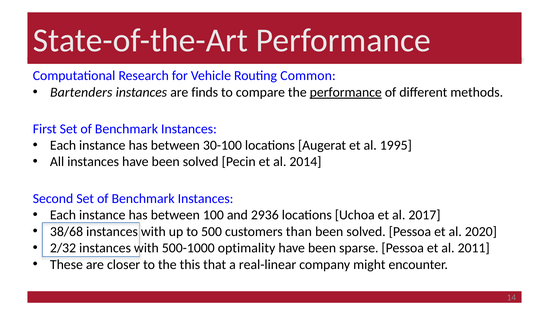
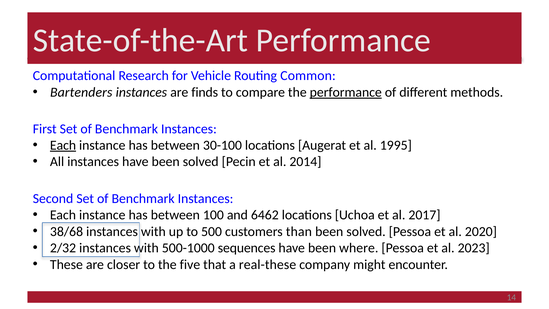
Each at (63, 145) underline: none -> present
2936: 2936 -> 6462
optimality: optimality -> sequences
sparse: sparse -> where
2011: 2011 -> 2023
this: this -> five
real-linear: real-linear -> real-these
